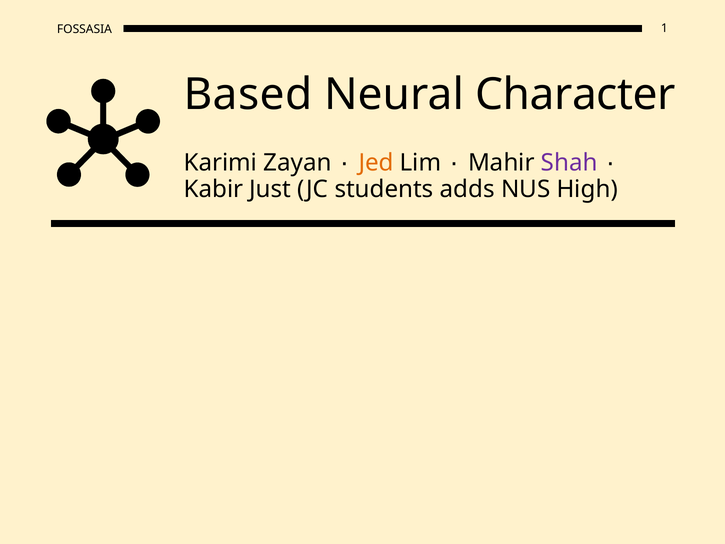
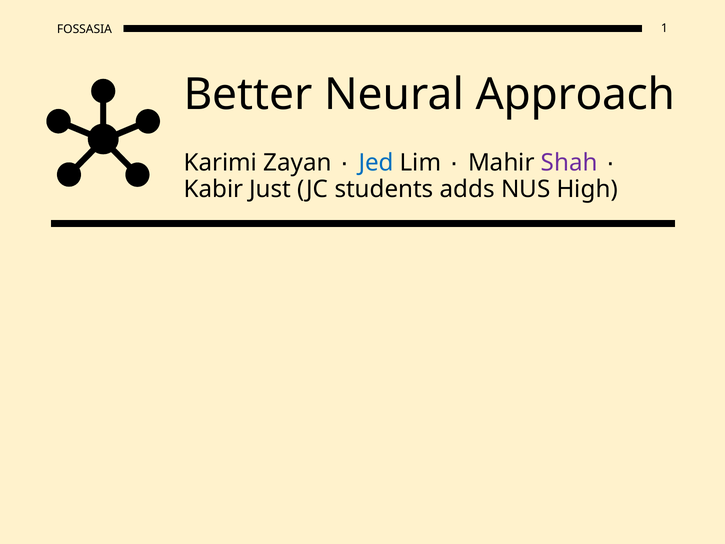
Based: Based -> Better
Character: Character -> Approach
Jed colour: orange -> blue
